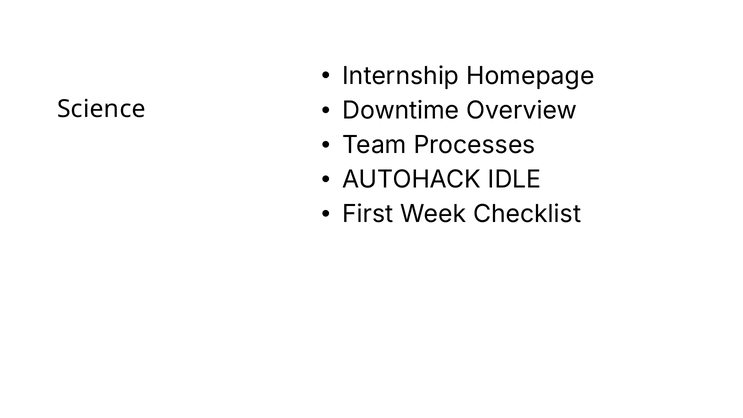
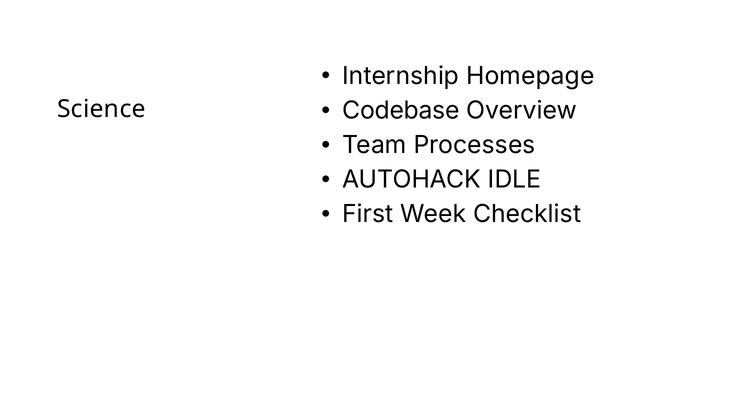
Downtime: Downtime -> Codebase
